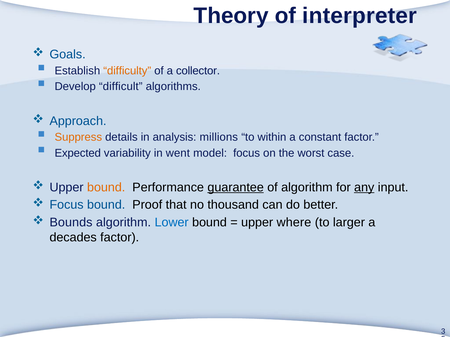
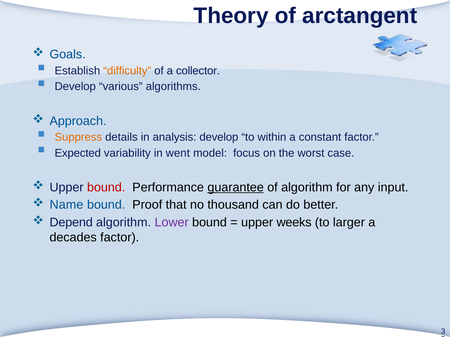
interpreter: interpreter -> arctangent
difficult: difficult -> various
analysis millions: millions -> develop
bound at (106, 188) colour: orange -> red
any underline: present -> none
Focus at (67, 205): Focus -> Name
Bounds: Bounds -> Depend
Lower colour: blue -> purple
where: where -> weeks
